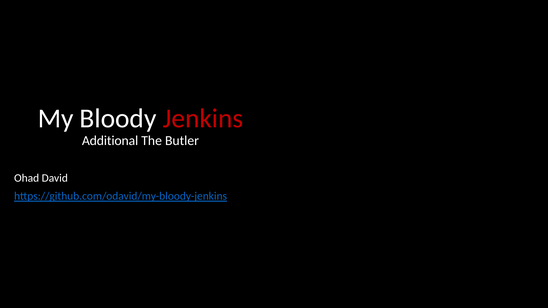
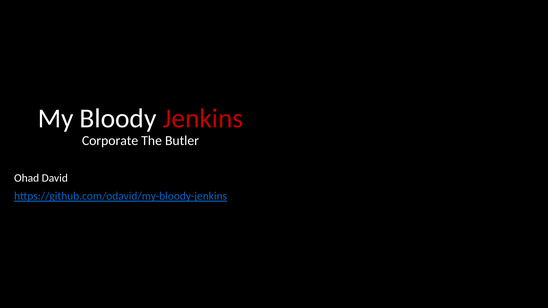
Additional: Additional -> Corporate
